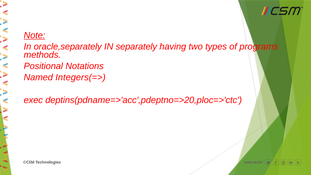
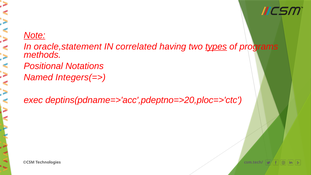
oracle,separately: oracle,separately -> oracle,statement
separately: separately -> correlated
types underline: none -> present
